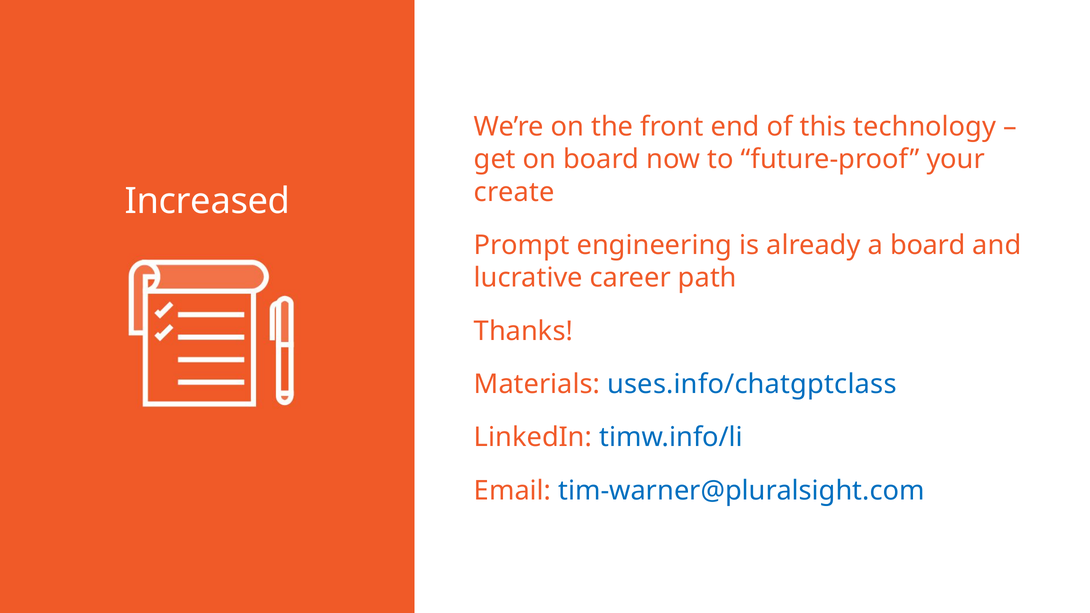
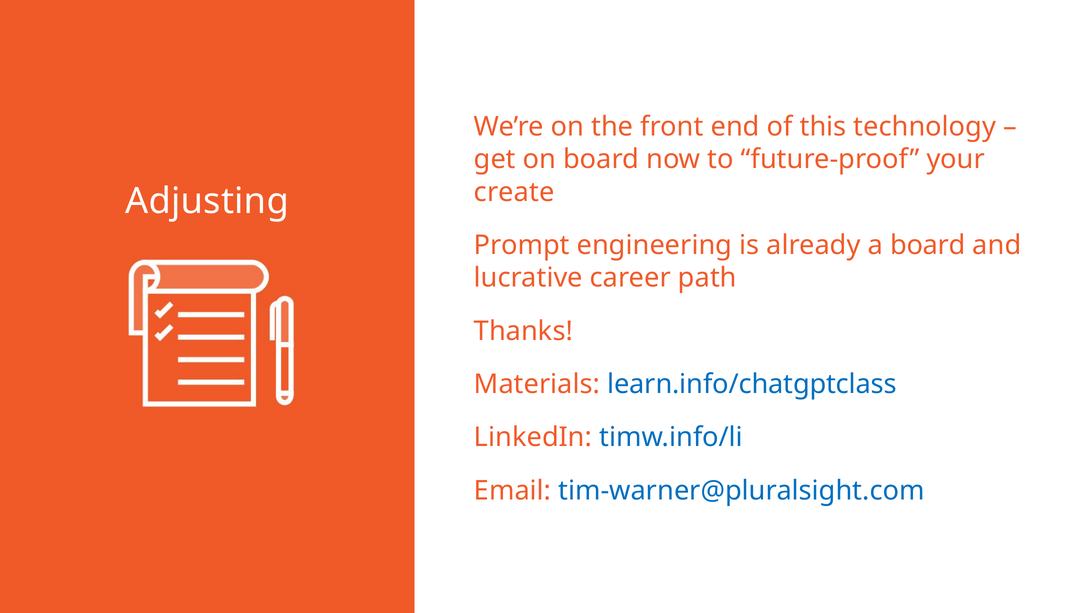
Increased: Increased -> Adjusting
uses.info/chatgptclass: uses.info/chatgptclass -> learn.info/chatgptclass
